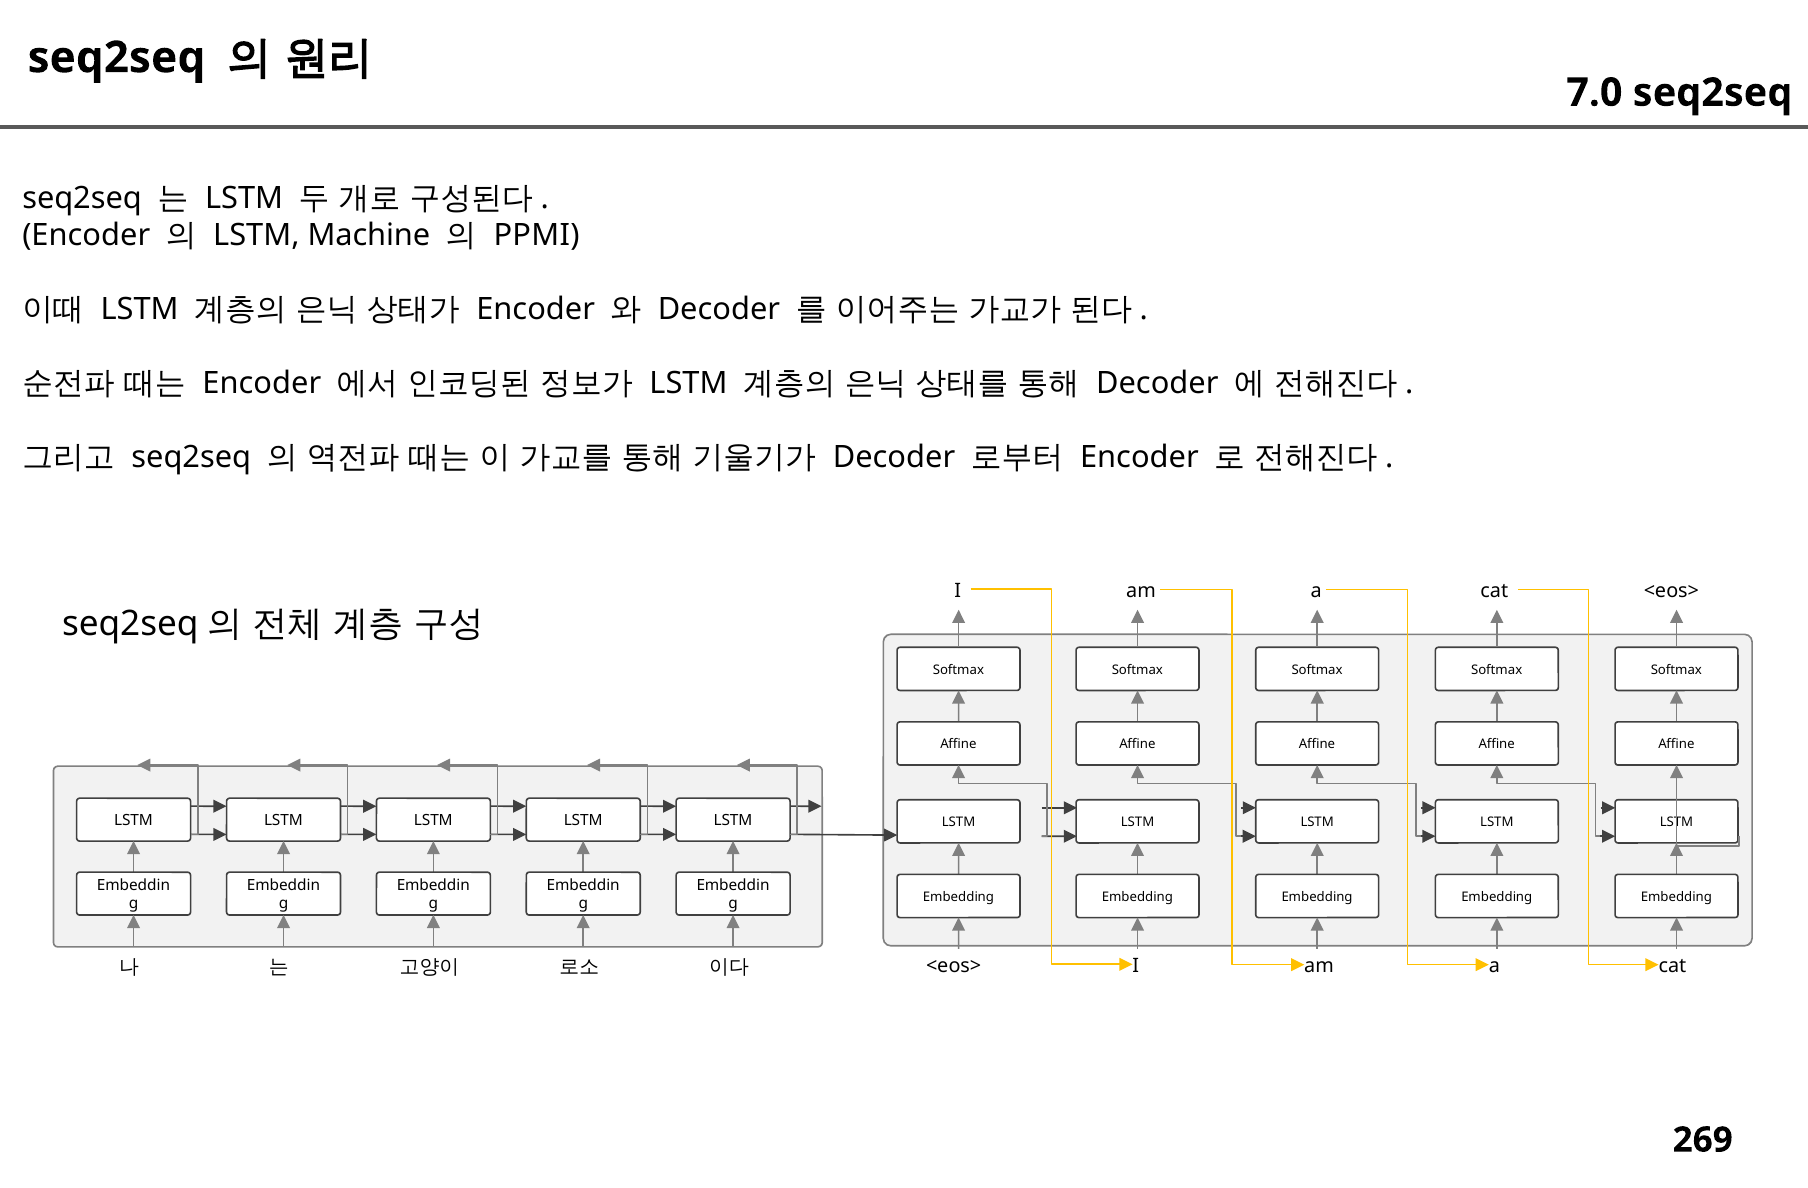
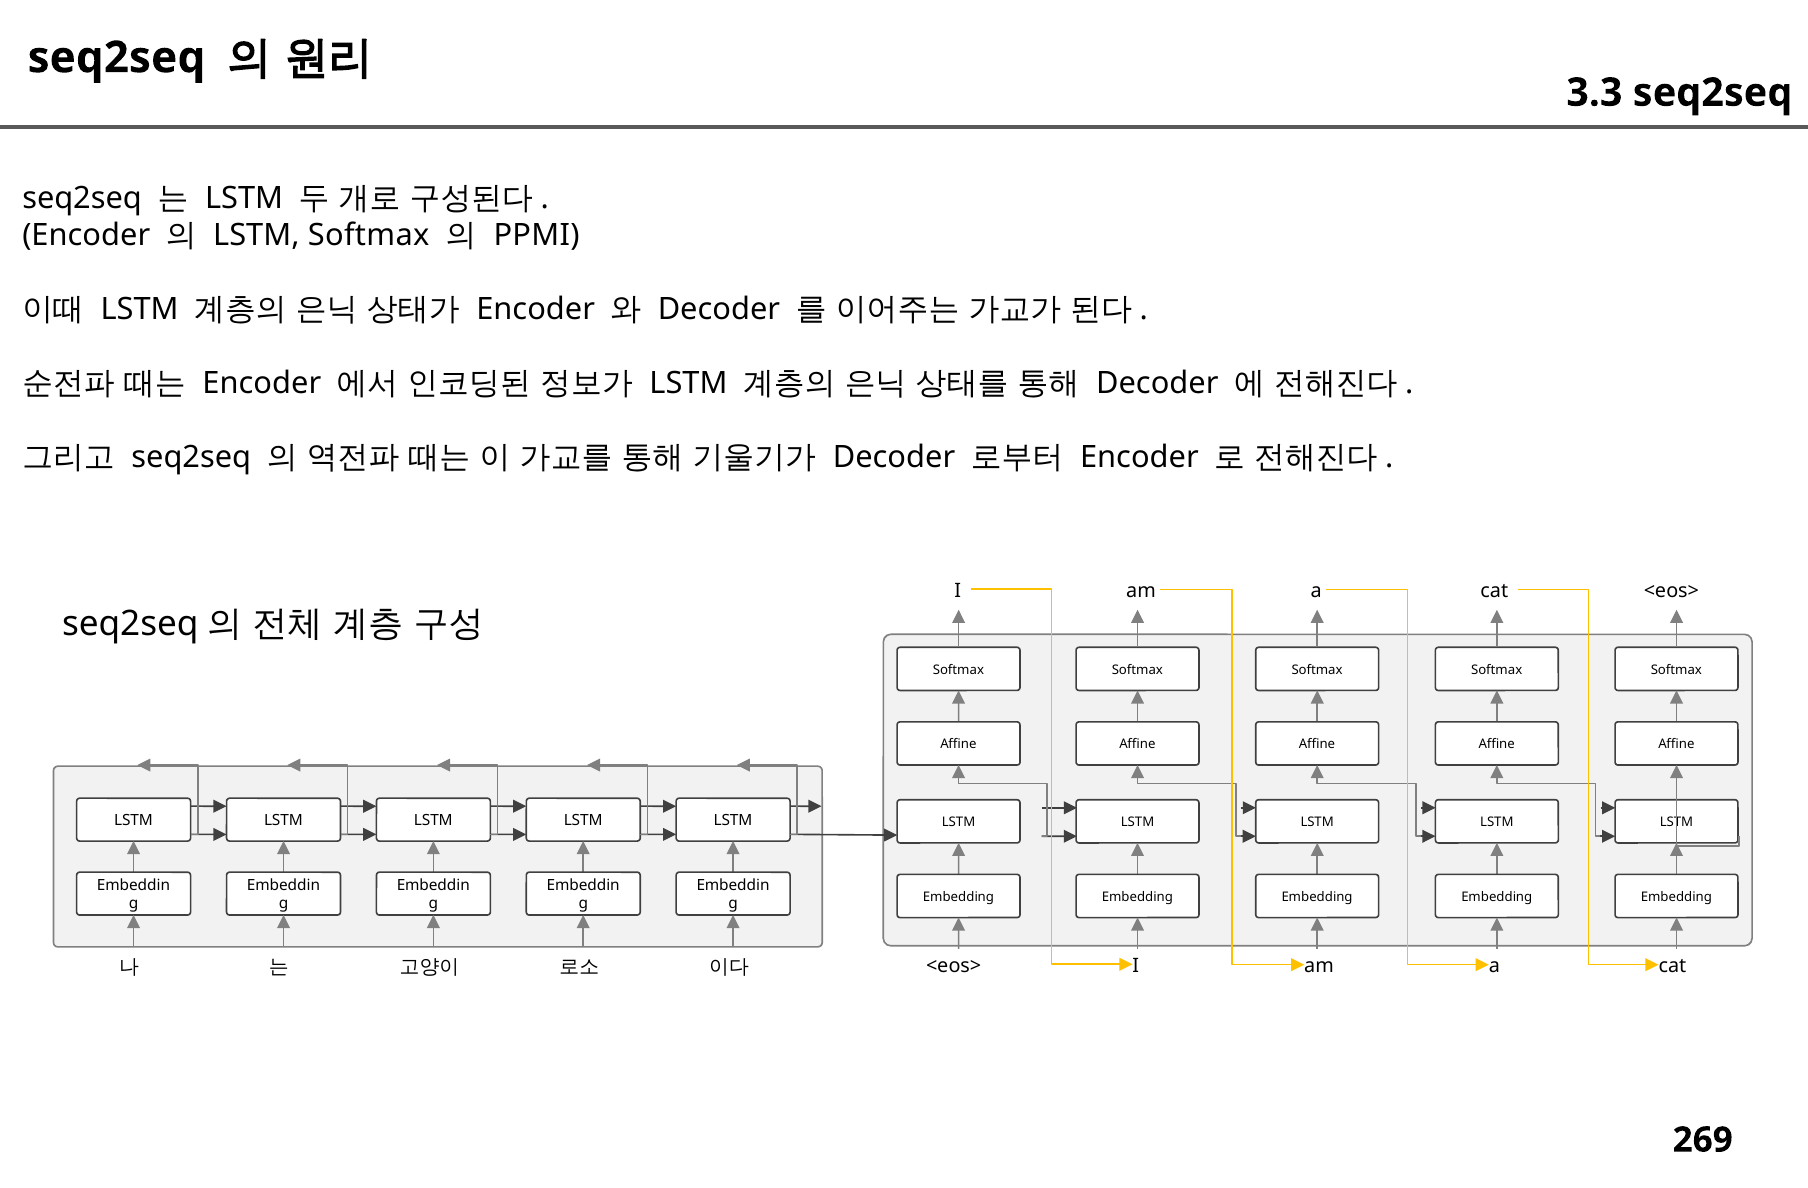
7.0: 7.0 -> 3.3
LSTM Machine: Machine -> Softmax
